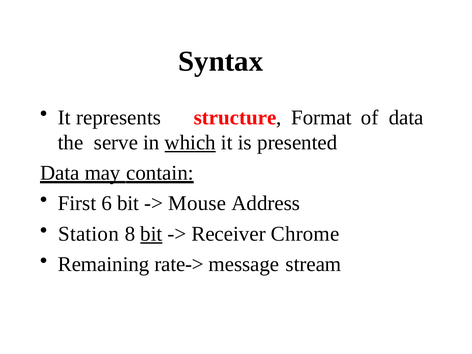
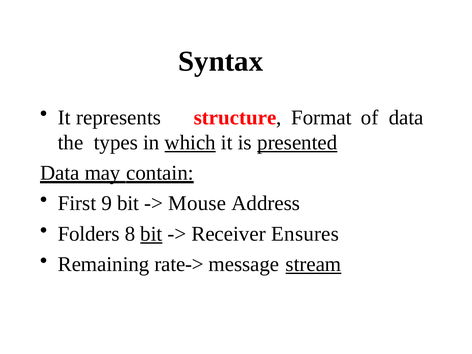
serve: serve -> types
presented underline: none -> present
6: 6 -> 9
Station: Station -> Folders
Chrome: Chrome -> Ensures
stream underline: none -> present
